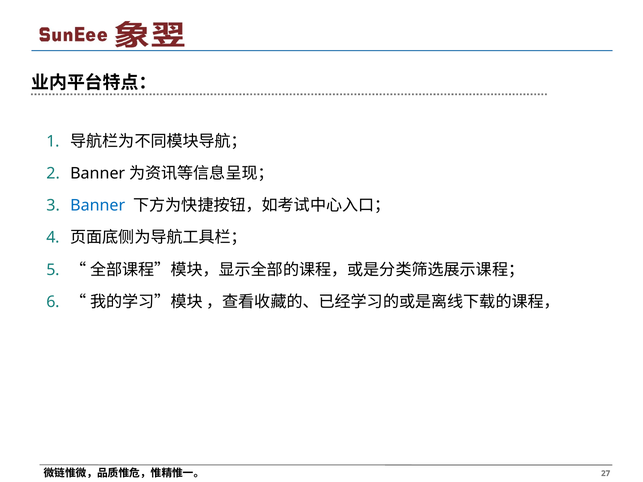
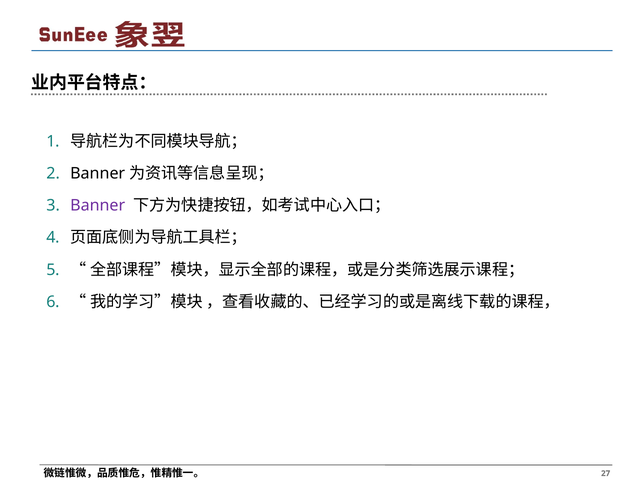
Banner colour: blue -> purple
